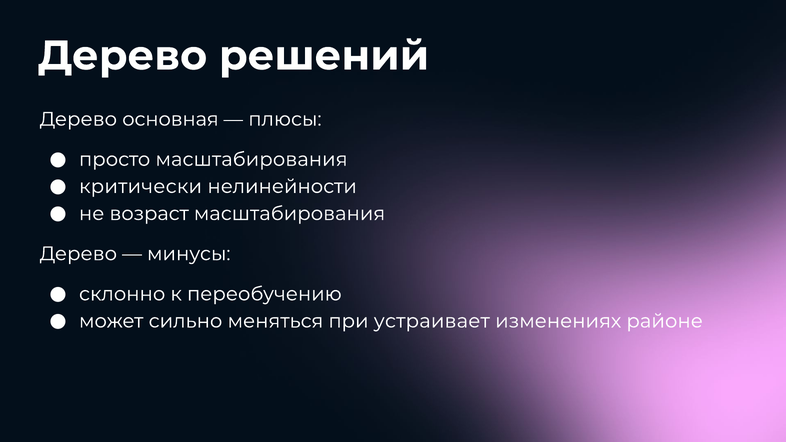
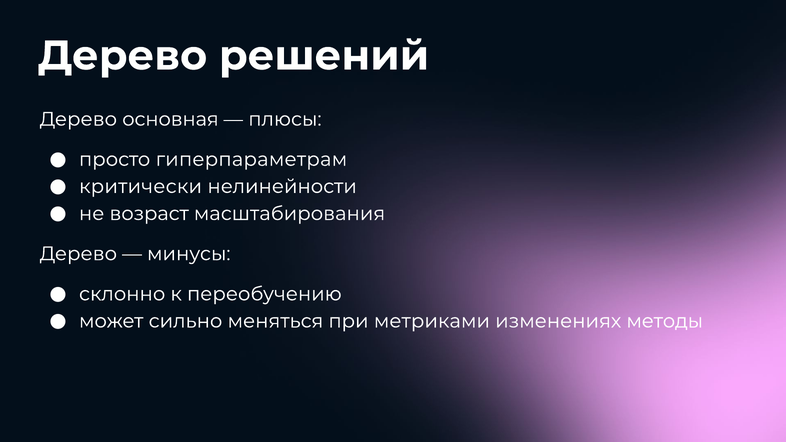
просто масштабирования: масштабирования -> гиперпараметрам
устраивает: устраивает -> метриками
районе: районе -> методы
